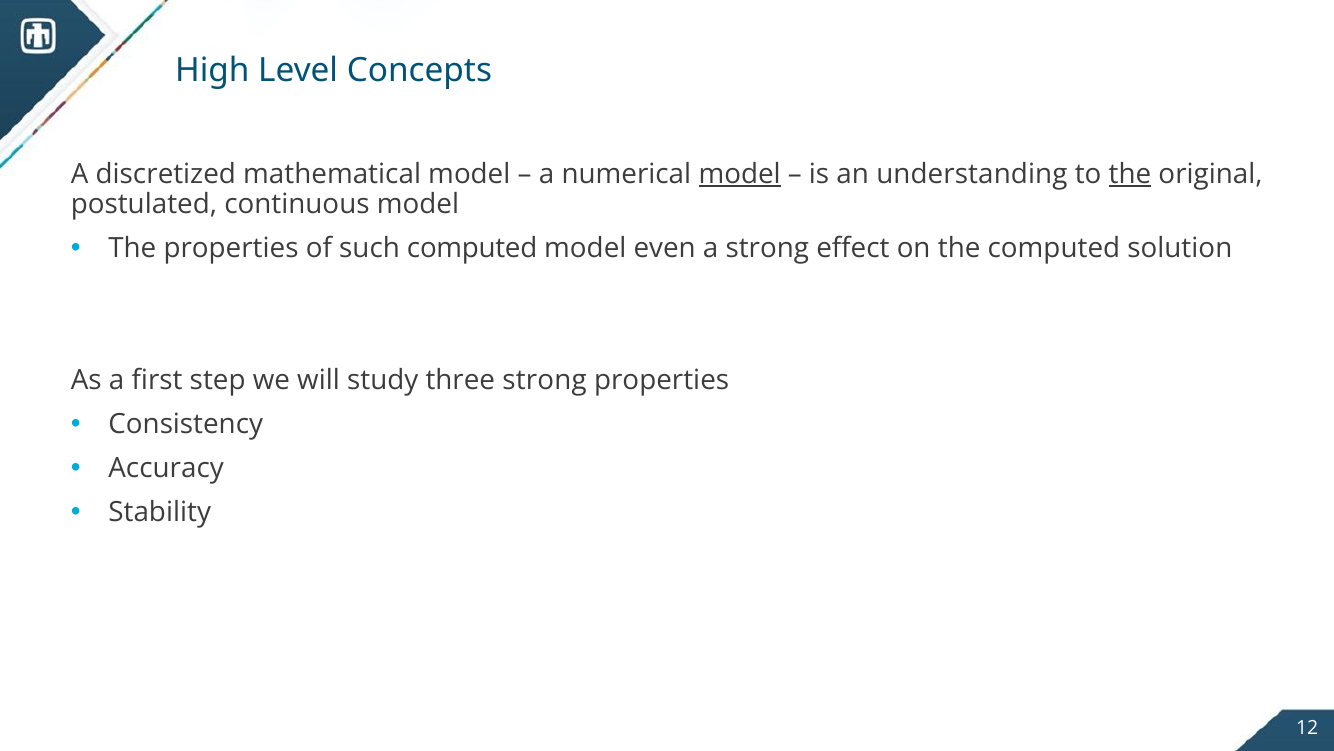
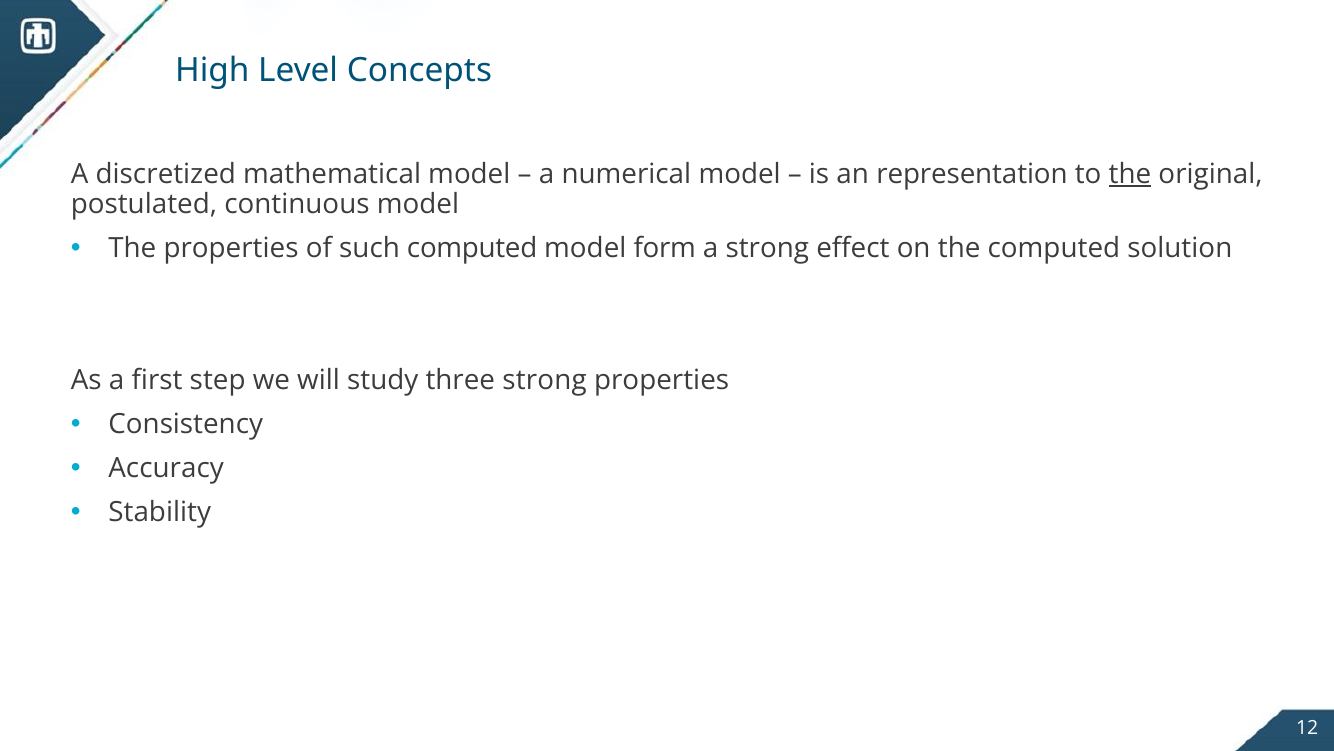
model at (740, 174) underline: present -> none
understanding: understanding -> representation
even: even -> form
